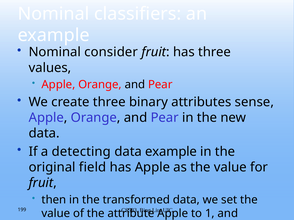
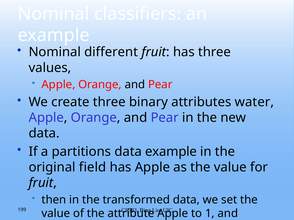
consider: consider -> different
sense: sense -> water
detecting: detecting -> partitions
